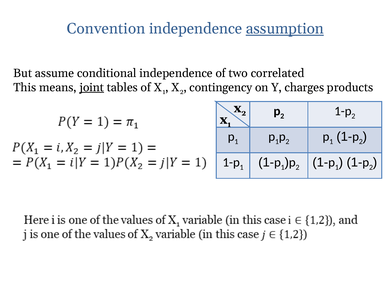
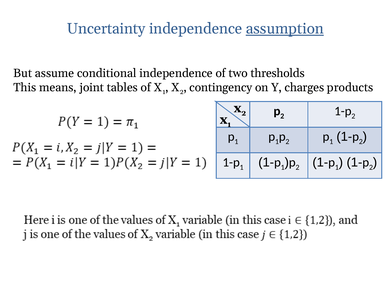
Convention: Convention -> Uncertainty
correlated: correlated -> thresholds
joint underline: present -> none
